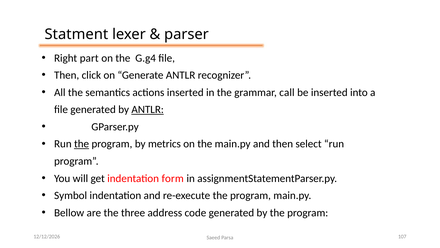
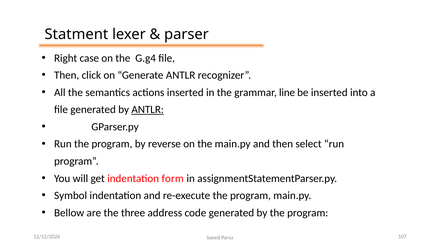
part: part -> case
call: call -> line
the at (82, 144) underline: present -> none
metrics: metrics -> reverse
